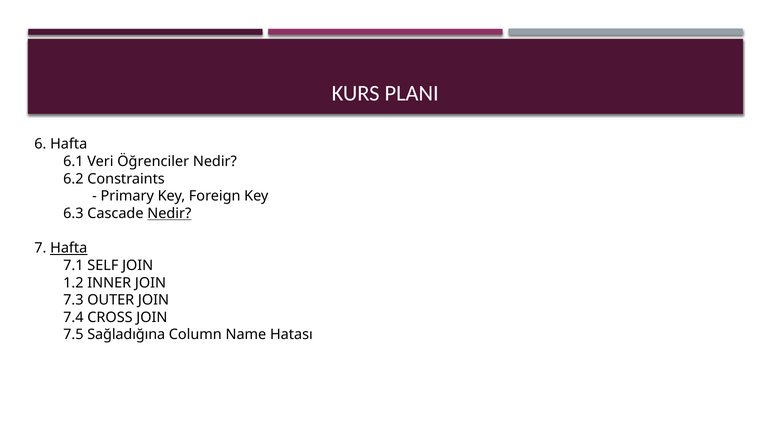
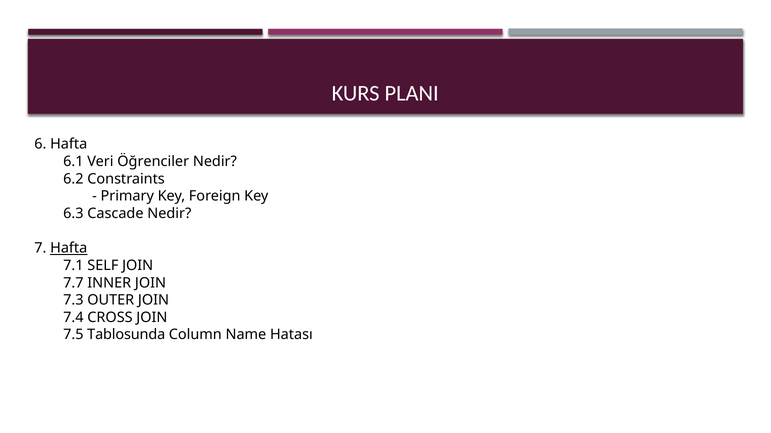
Nedir at (169, 214) underline: present -> none
1.2: 1.2 -> 7.7
Sağladığına: Sağladığına -> Tablosunda
